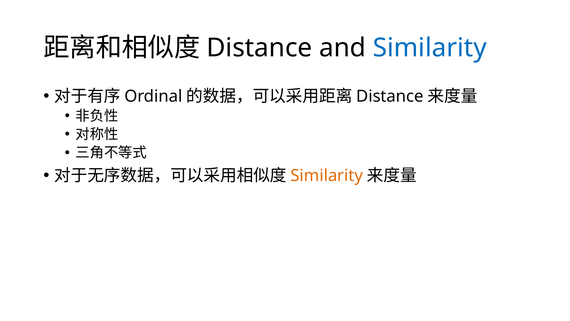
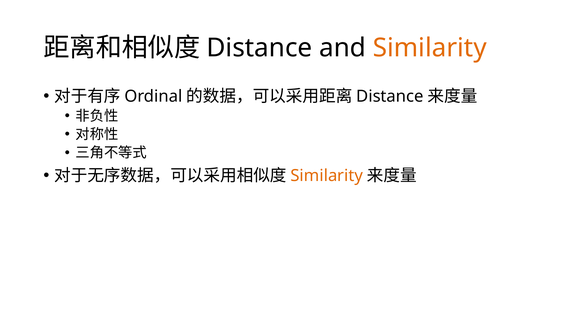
Similarity at (430, 48) colour: blue -> orange
